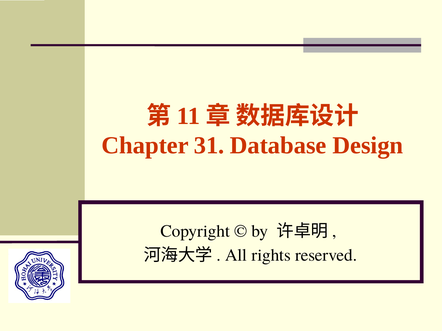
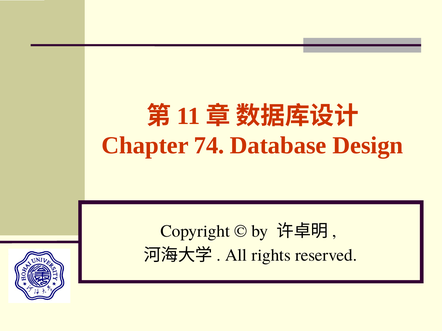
31: 31 -> 74
